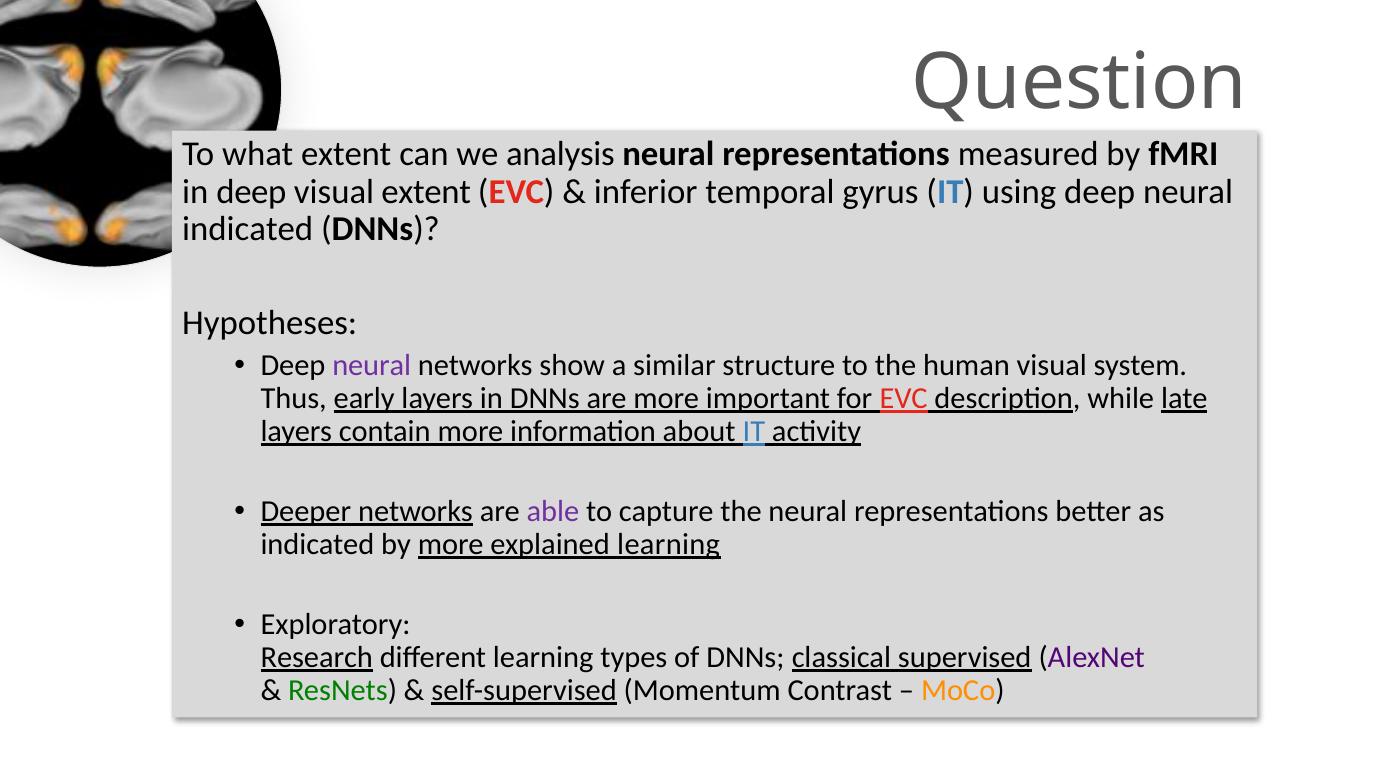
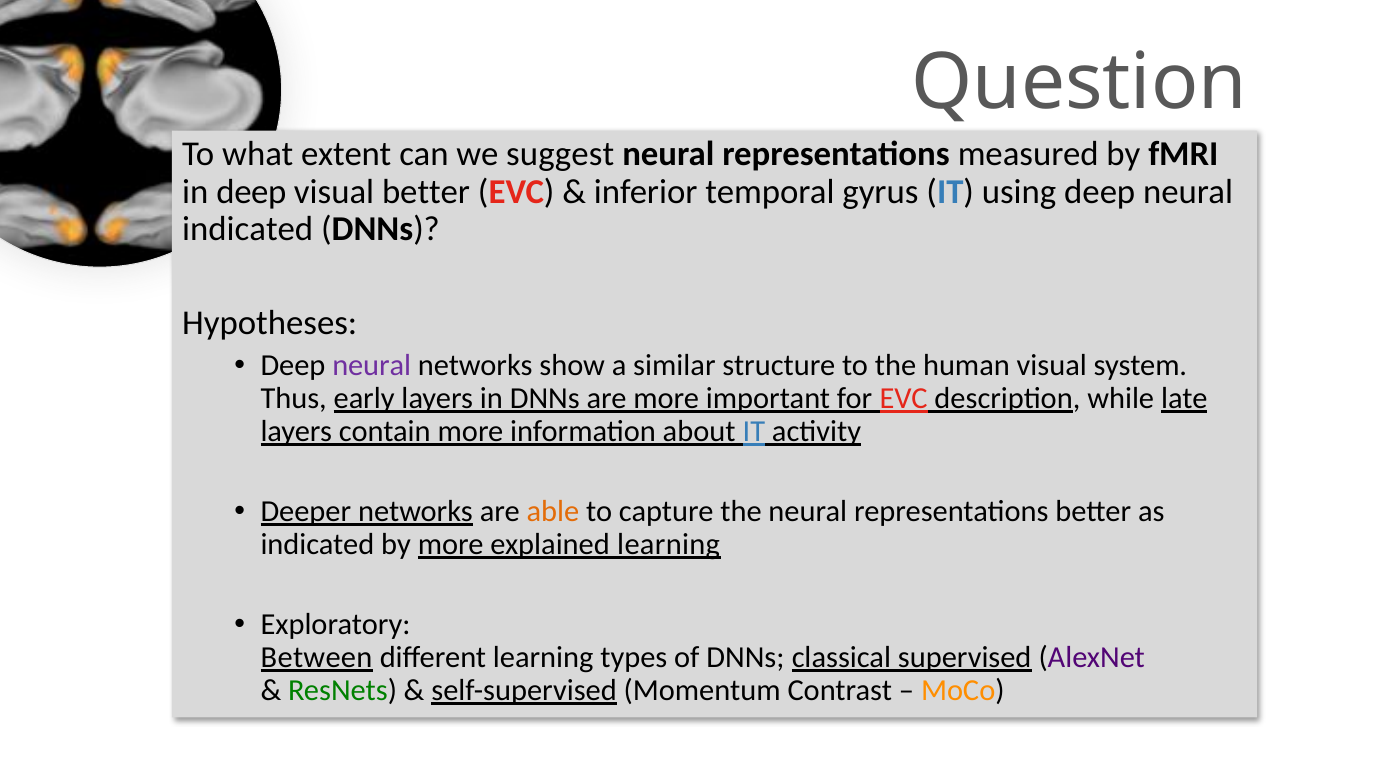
analysis: analysis -> suggest
visual extent: extent -> better
able colour: purple -> orange
Research: Research -> Between
